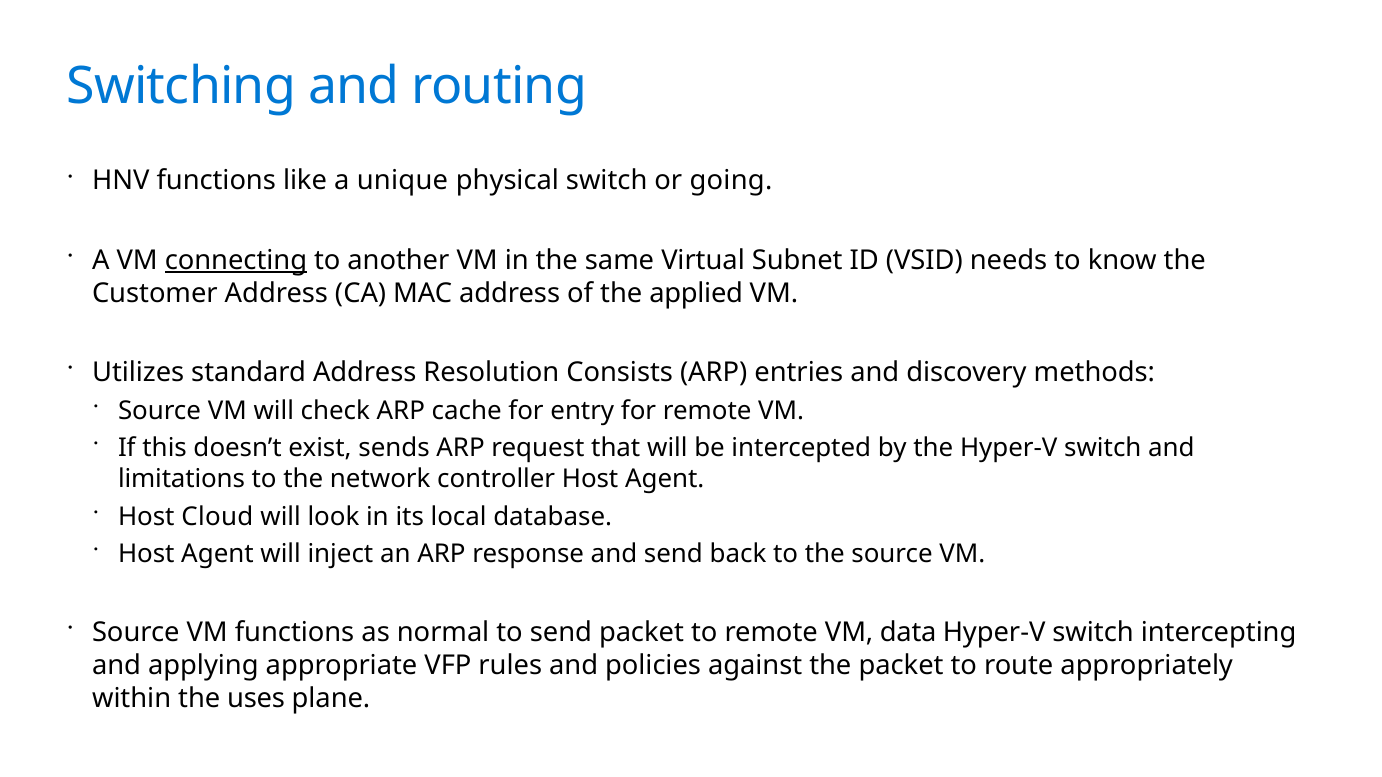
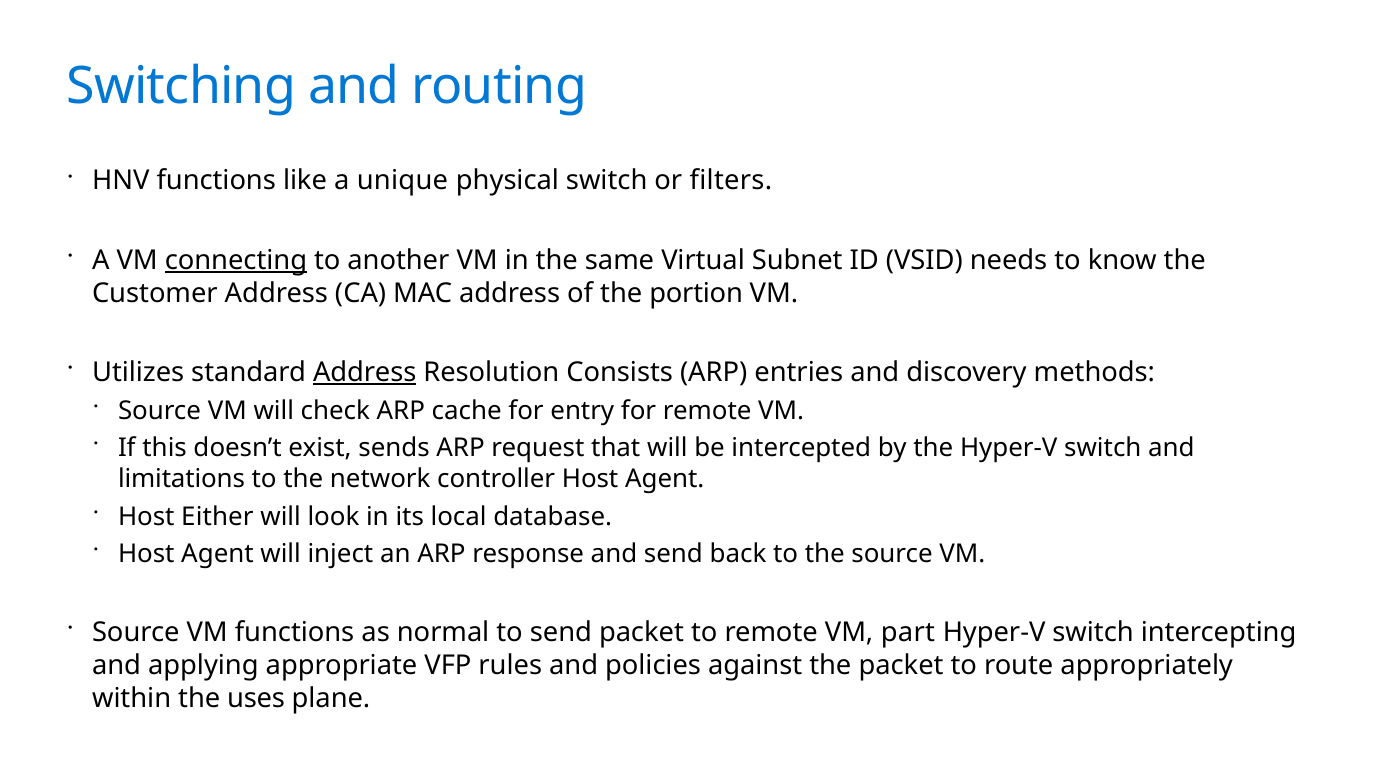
going: going -> filters
applied: applied -> portion
Address at (365, 373) underline: none -> present
Cloud: Cloud -> Either
data: data -> part
